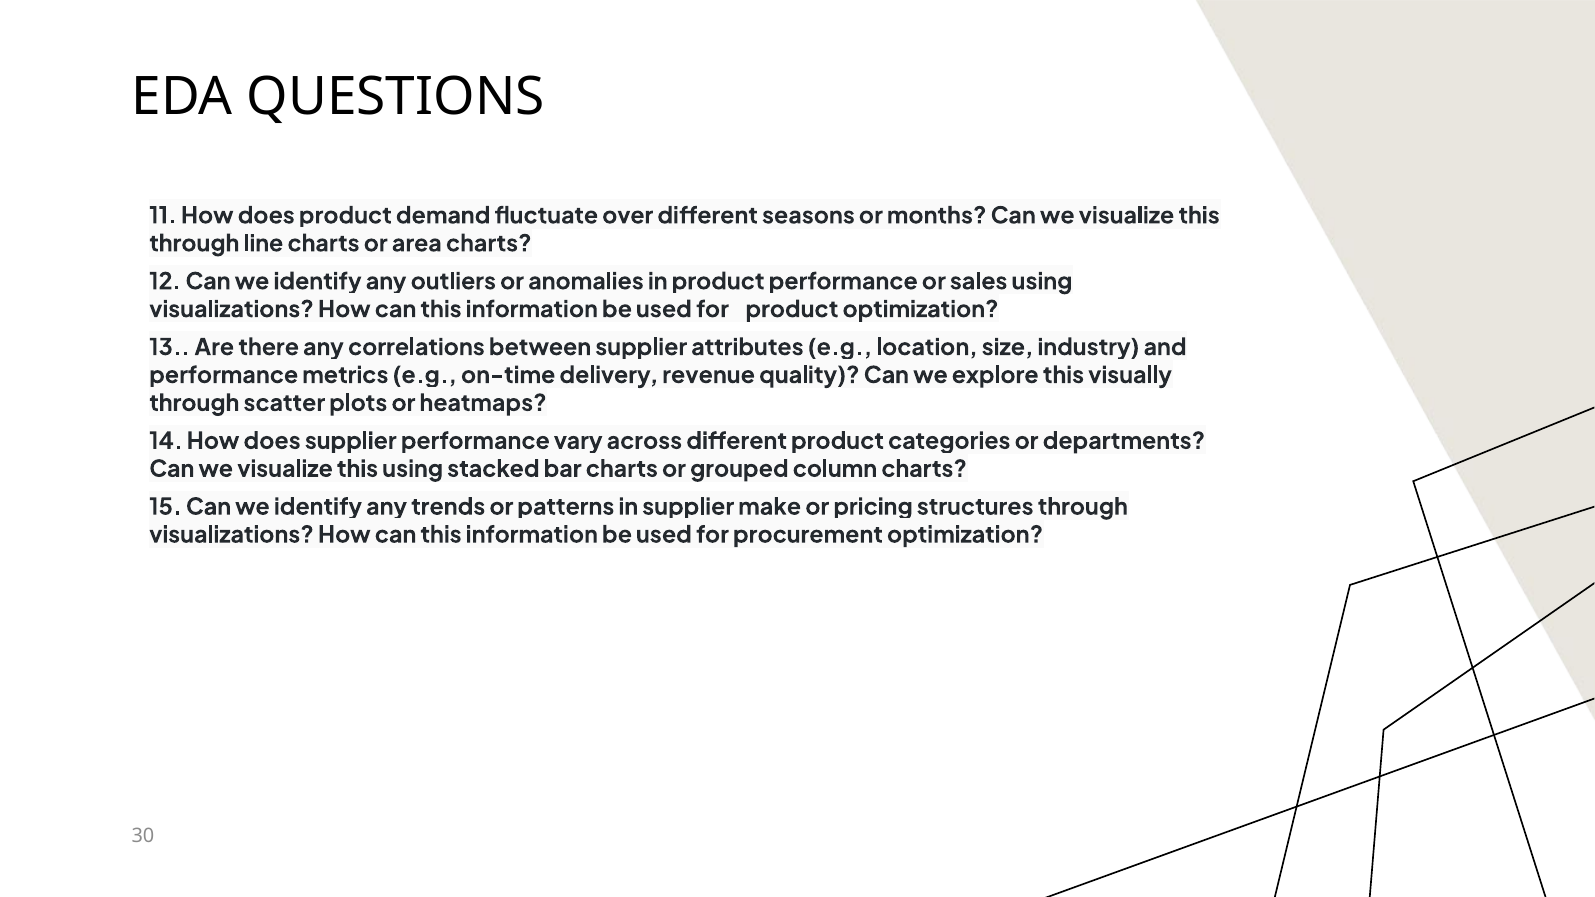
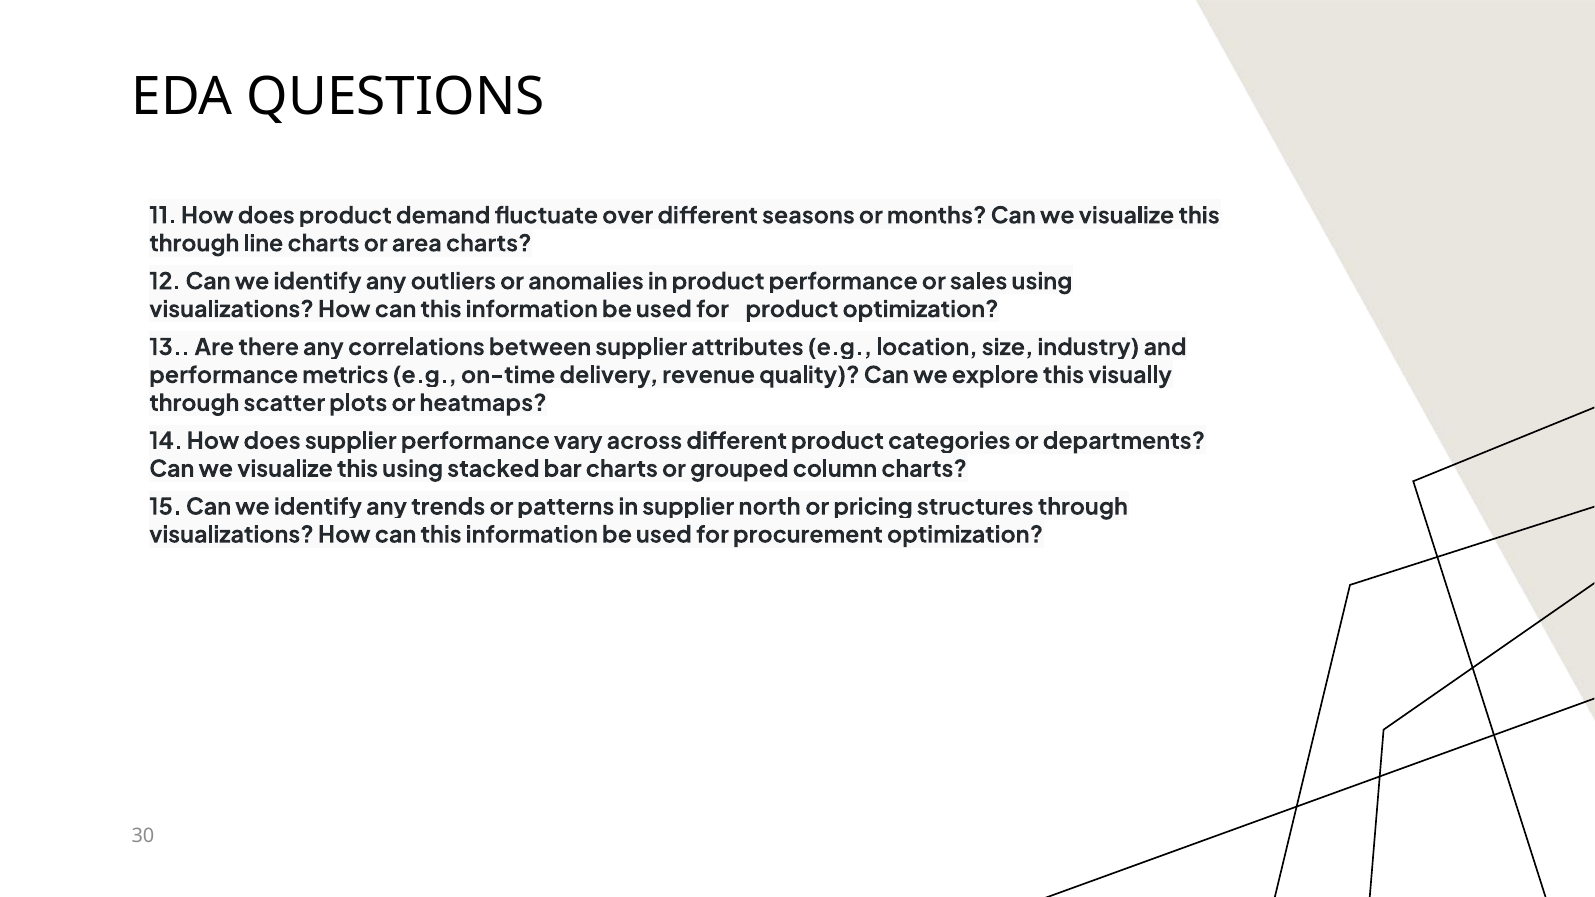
make: make -> north
